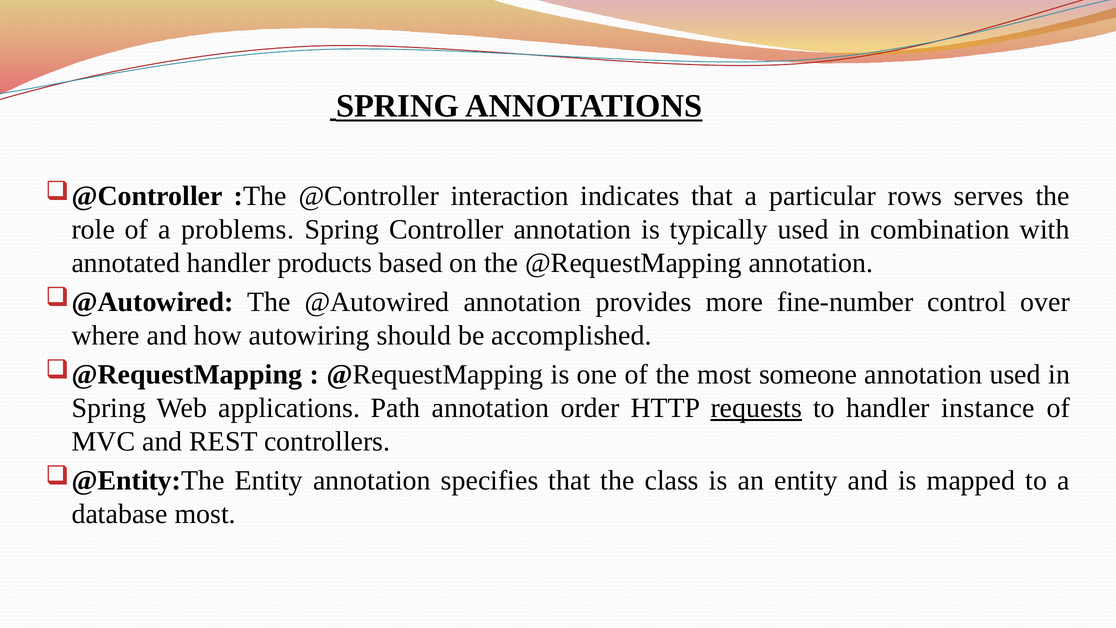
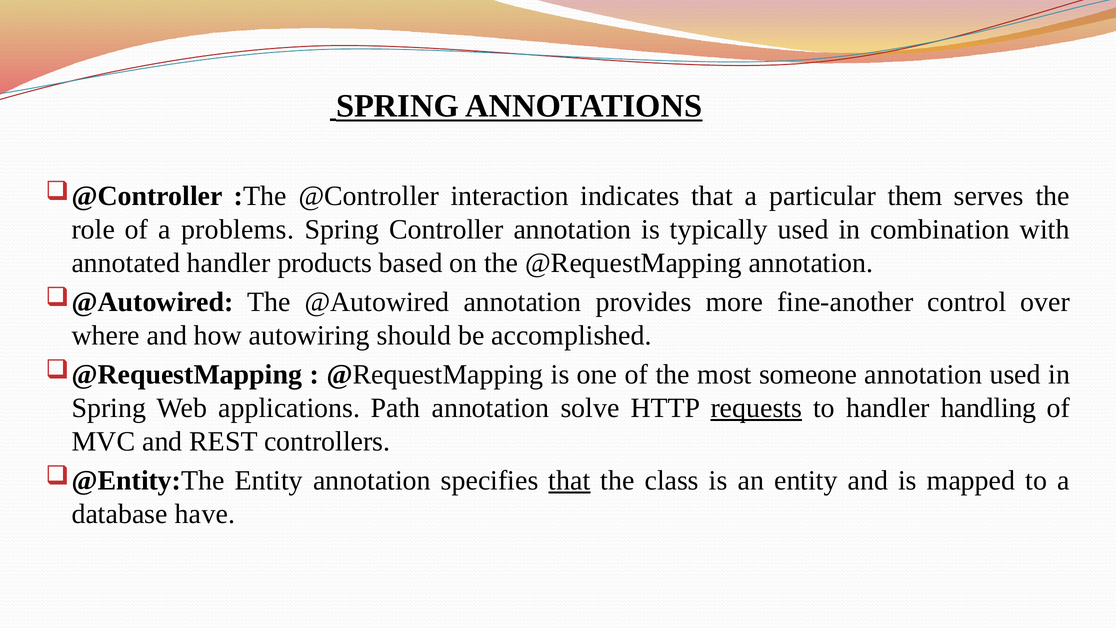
rows: rows -> them
fine-number: fine-number -> fine-another
order: order -> solve
instance: instance -> handling
that at (569, 480) underline: none -> present
database most: most -> have
